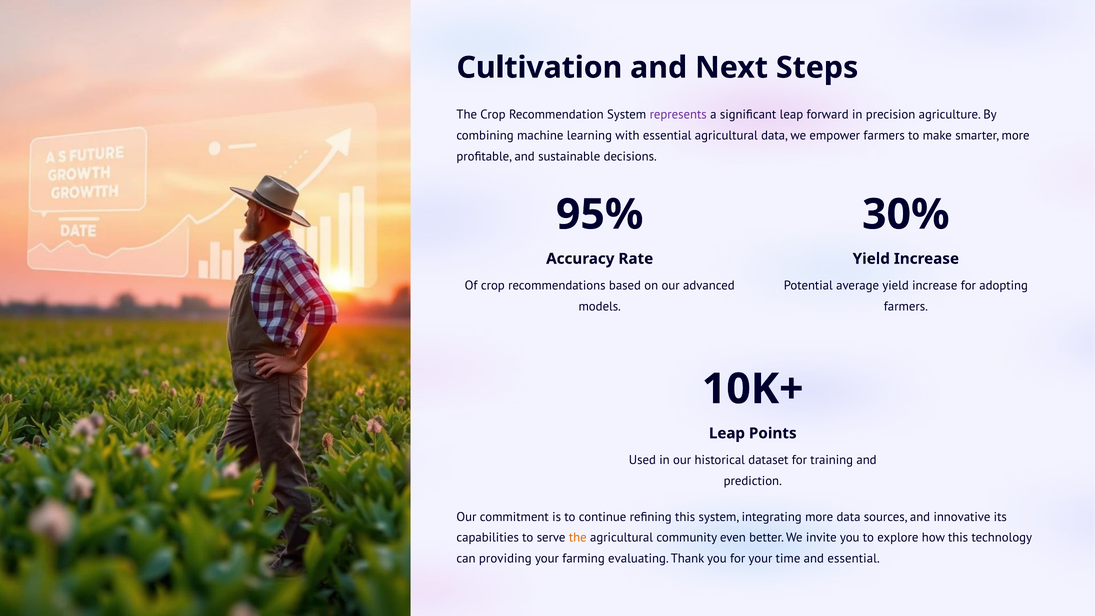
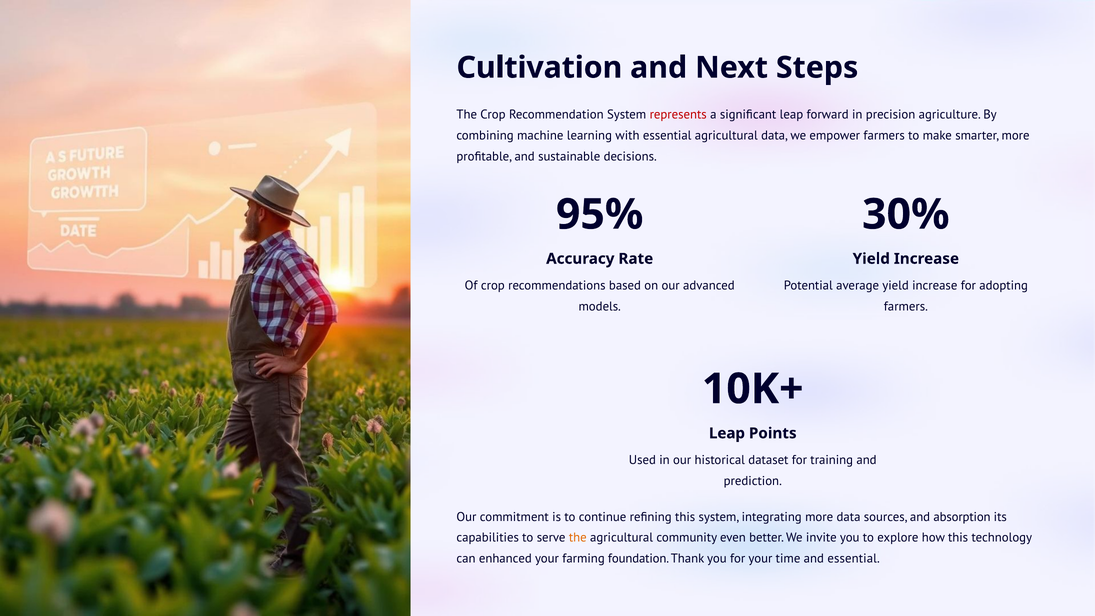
represents colour: purple -> red
innovative: innovative -> absorption
providing: providing -> enhanced
evaluating: evaluating -> foundation
